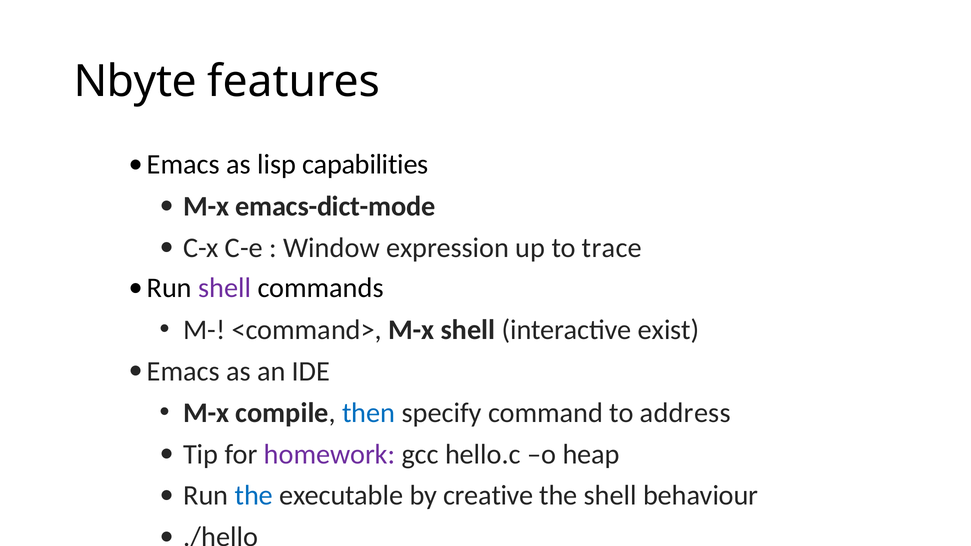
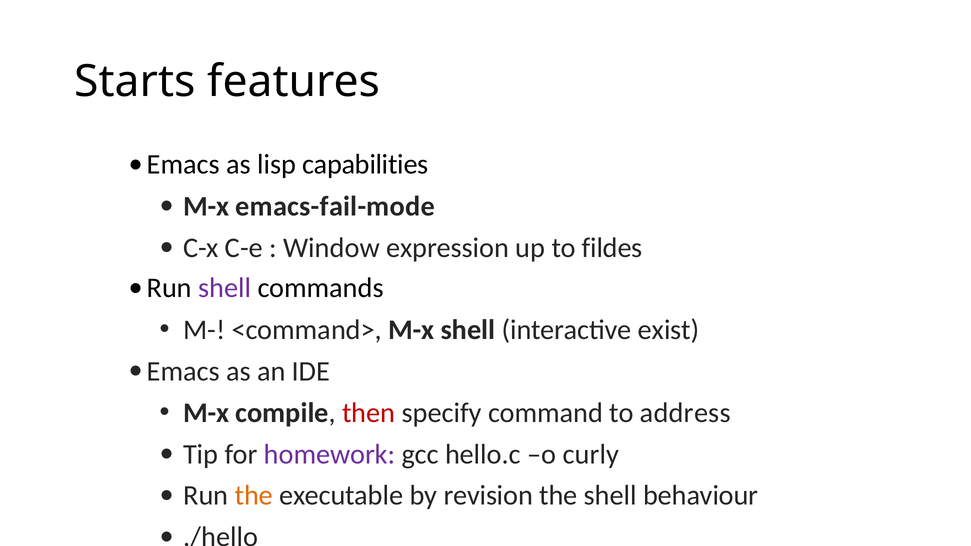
Nbyte: Nbyte -> Starts
emacs-dict-mode: emacs-dict-mode -> emacs-fail-mode
trace: trace -> fildes
then colour: blue -> red
heap: heap -> curly
the at (254, 496) colour: blue -> orange
creative: creative -> revision
